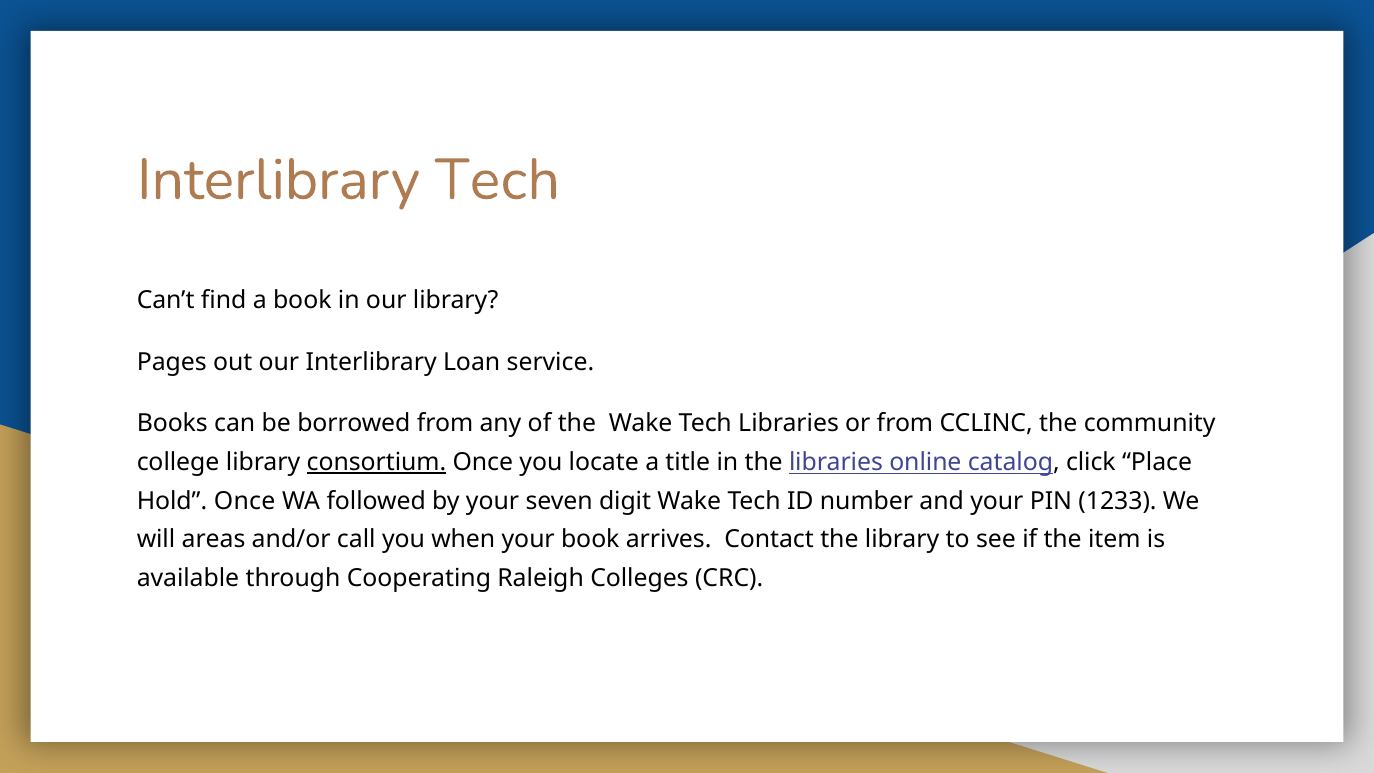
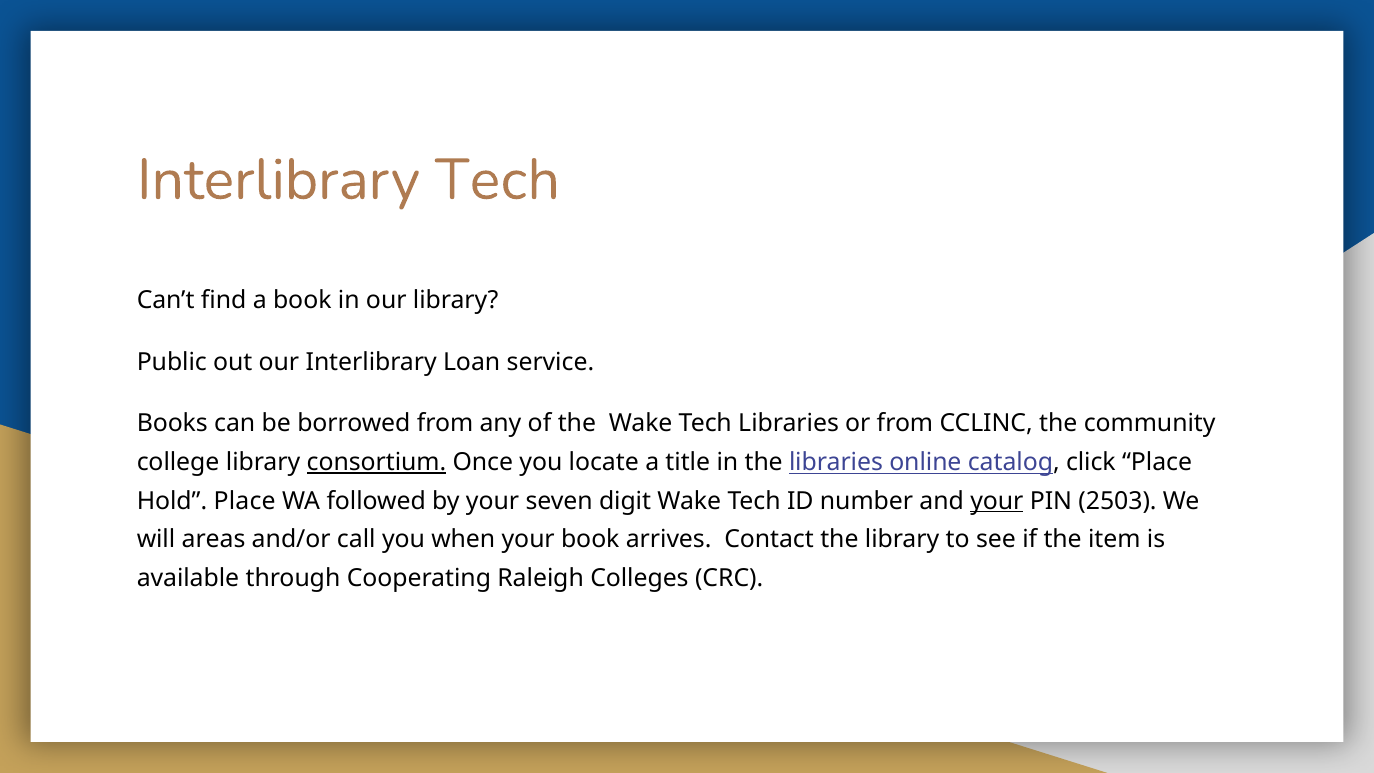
Pages: Pages -> Public
Hold Once: Once -> Place
your at (997, 501) underline: none -> present
1233: 1233 -> 2503
